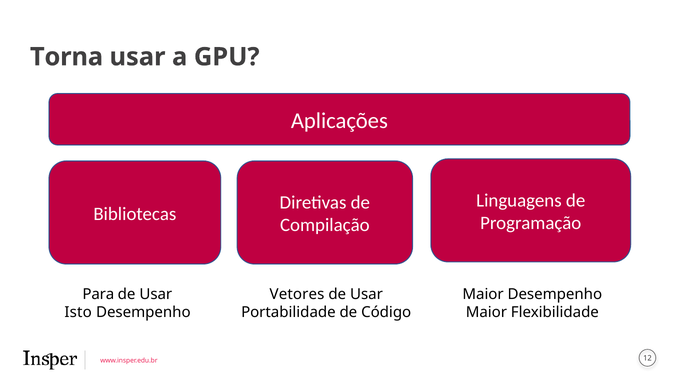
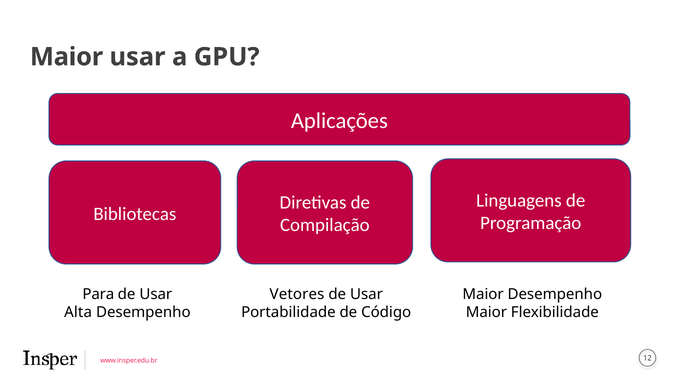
Torna at (67, 57): Torna -> Maior
Isto: Isto -> Alta
